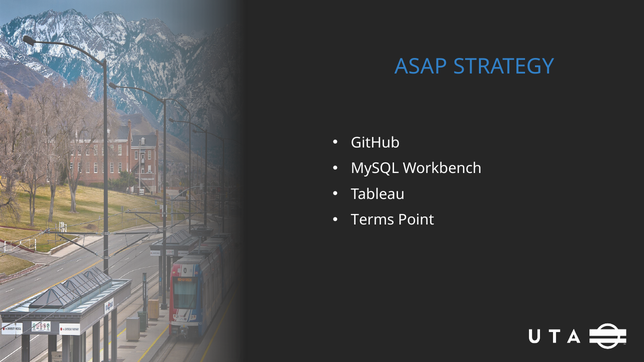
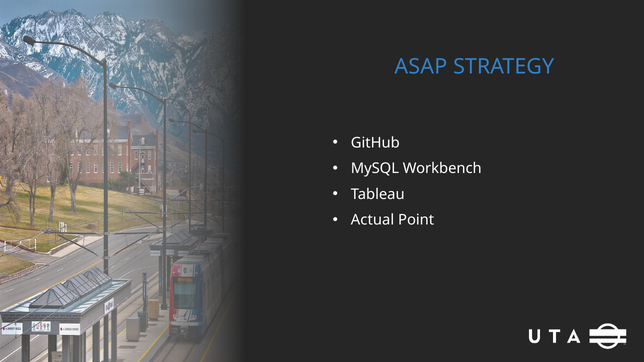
Terms: Terms -> Actual
